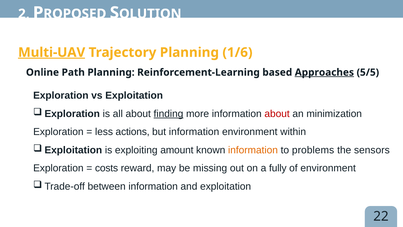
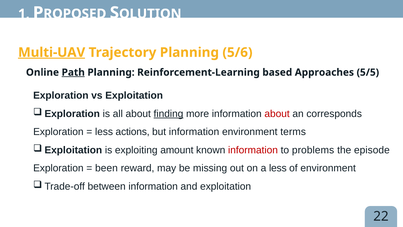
2: 2 -> 1
1/6: 1/6 -> 5/6
Path underline: none -> present
Approaches underline: present -> none
minimization: minimization -> corresponds
within: within -> terms
information at (253, 150) colour: orange -> red
sensors: sensors -> episode
costs: costs -> been
a fully: fully -> less
